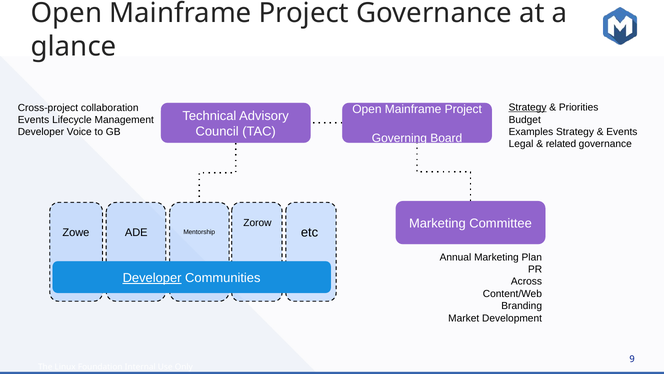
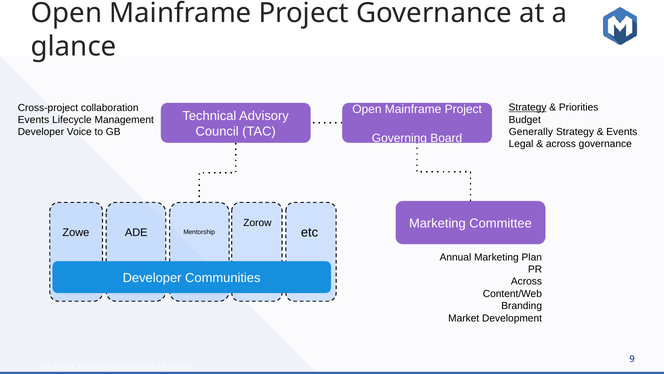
Examples: Examples -> Generally
related at (561, 144): related -> across
Developer at (152, 278) underline: present -> none
